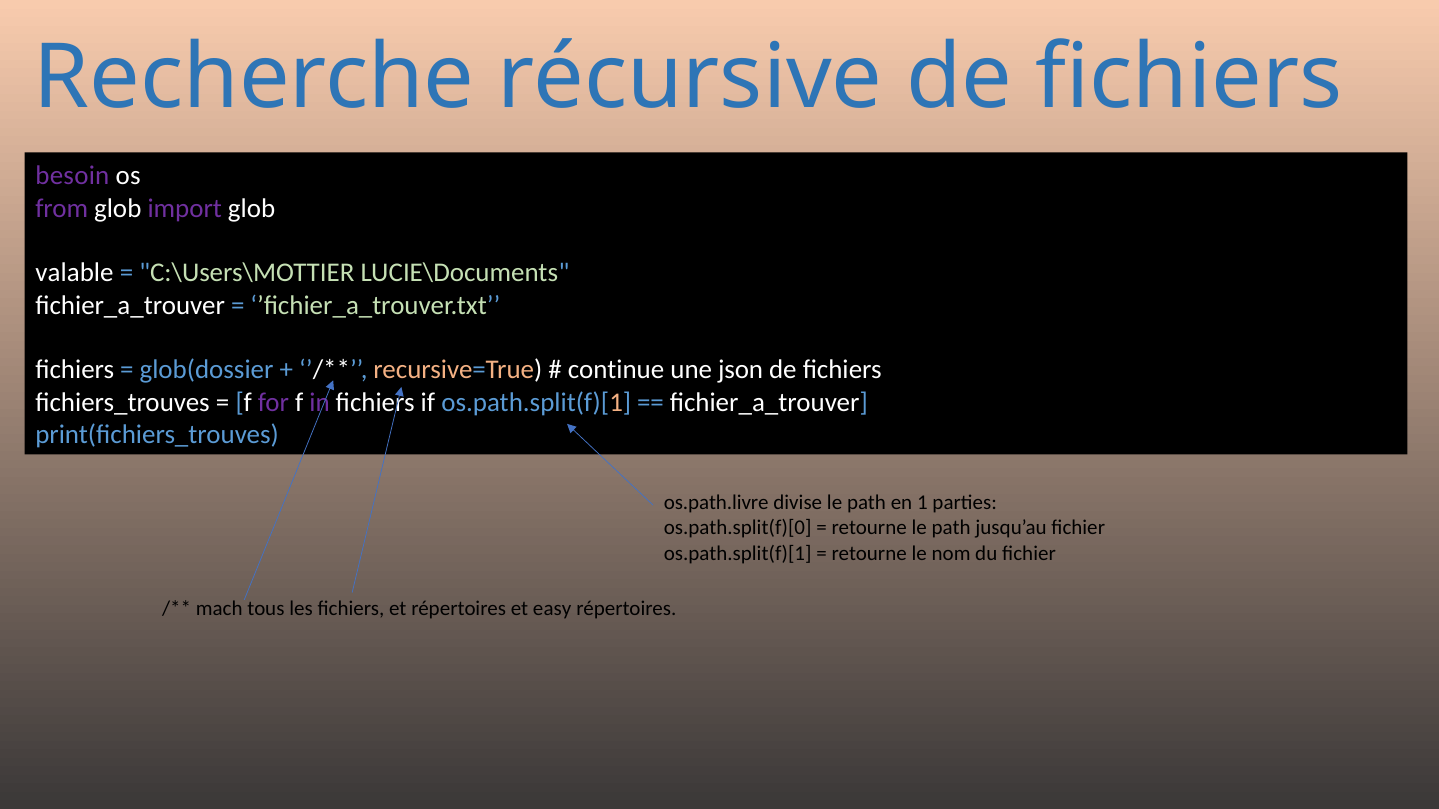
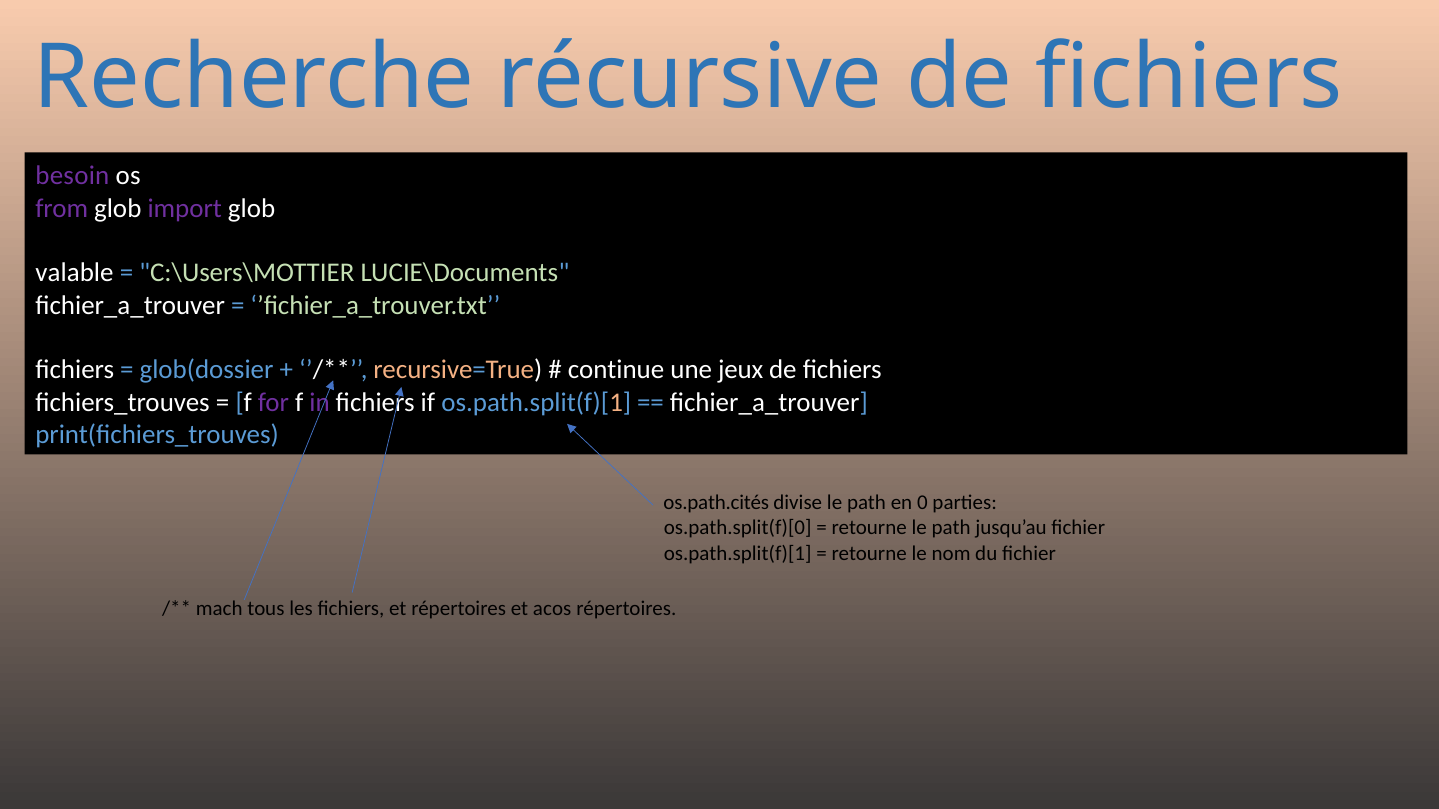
json: json -> jeux
os.path.livre: os.path.livre -> os.path.cités
1: 1 -> 0
easy: easy -> acos
